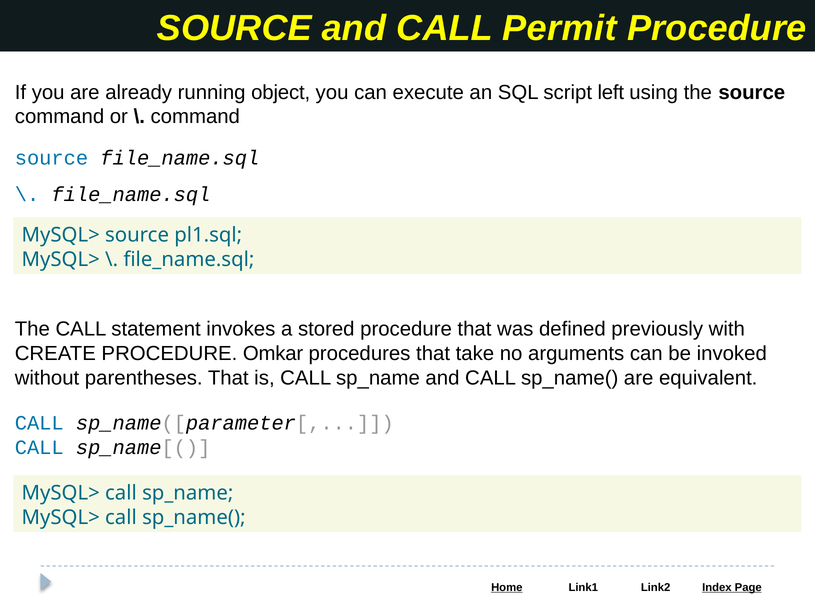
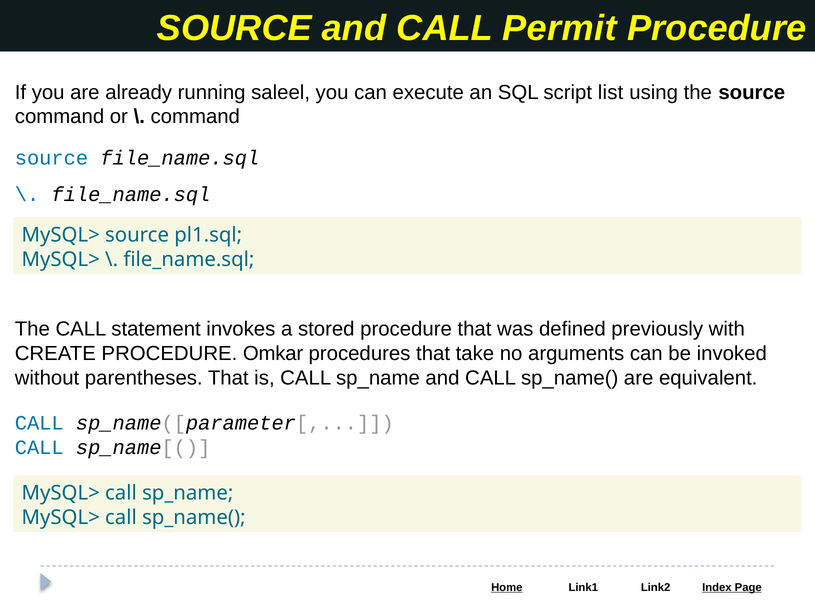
object: object -> saleel
left: left -> list
